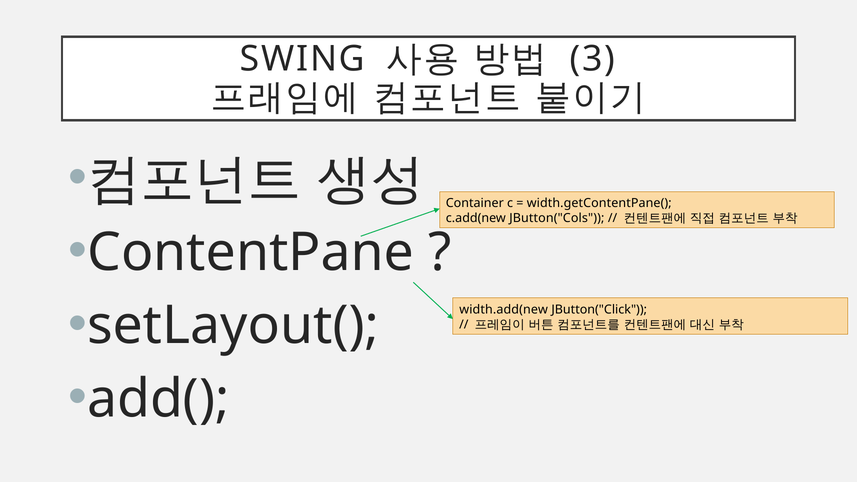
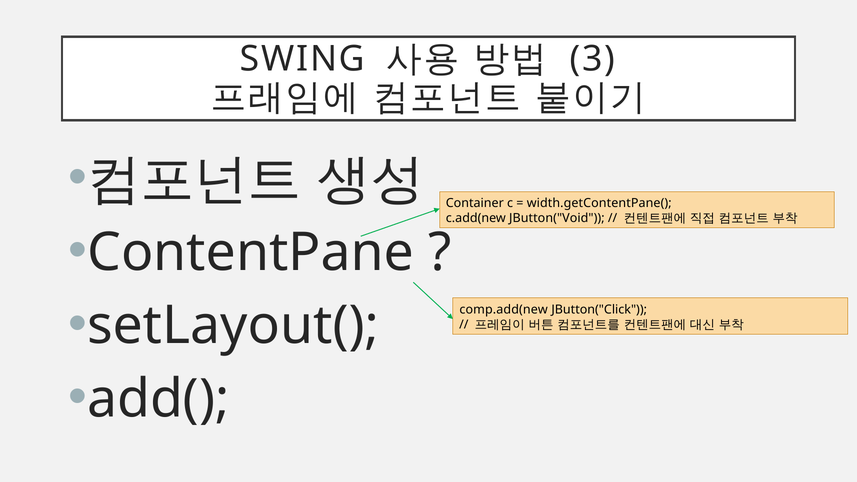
JButton("Cols: JButton("Cols -> JButton("Void
width.add(new: width.add(new -> comp.add(new
